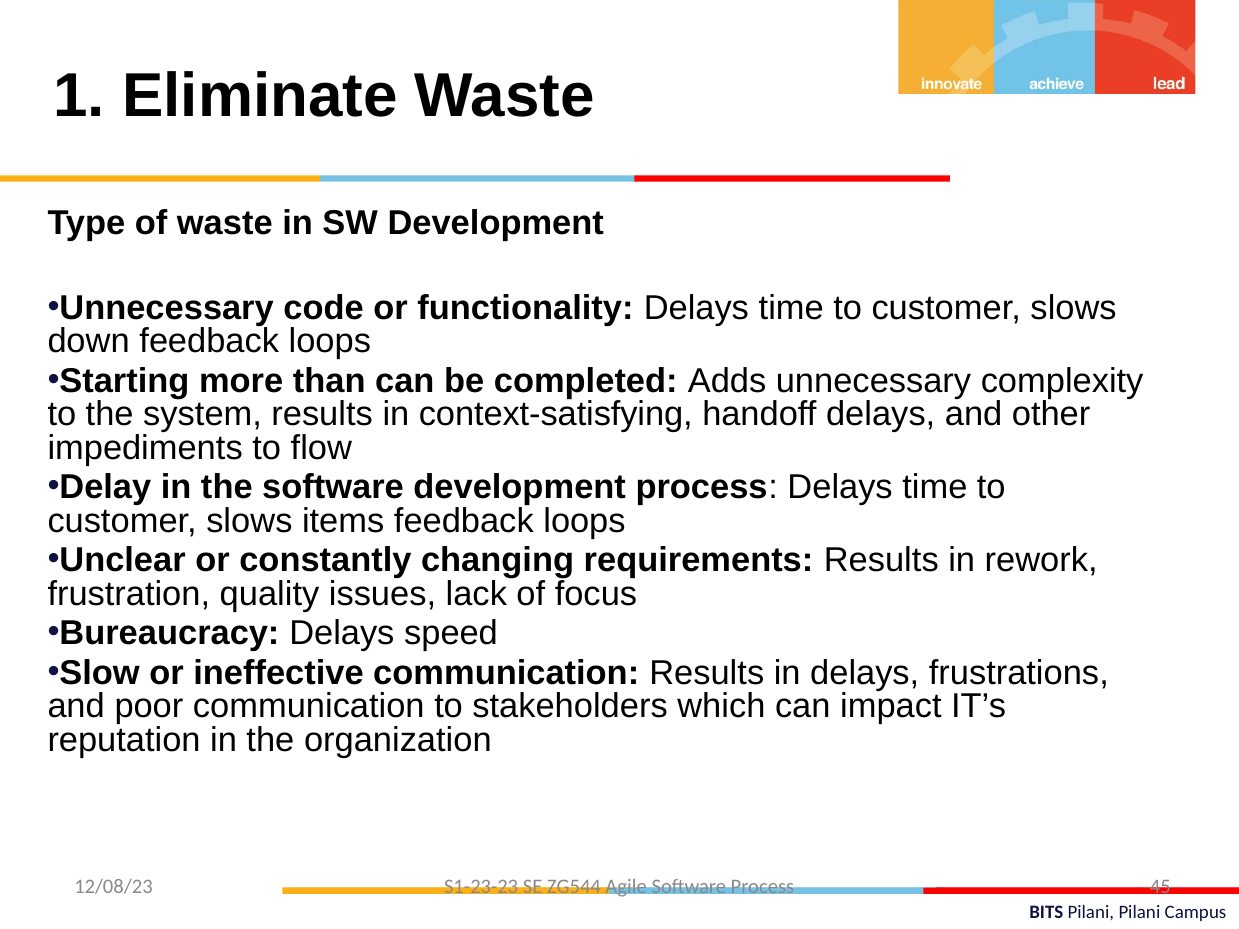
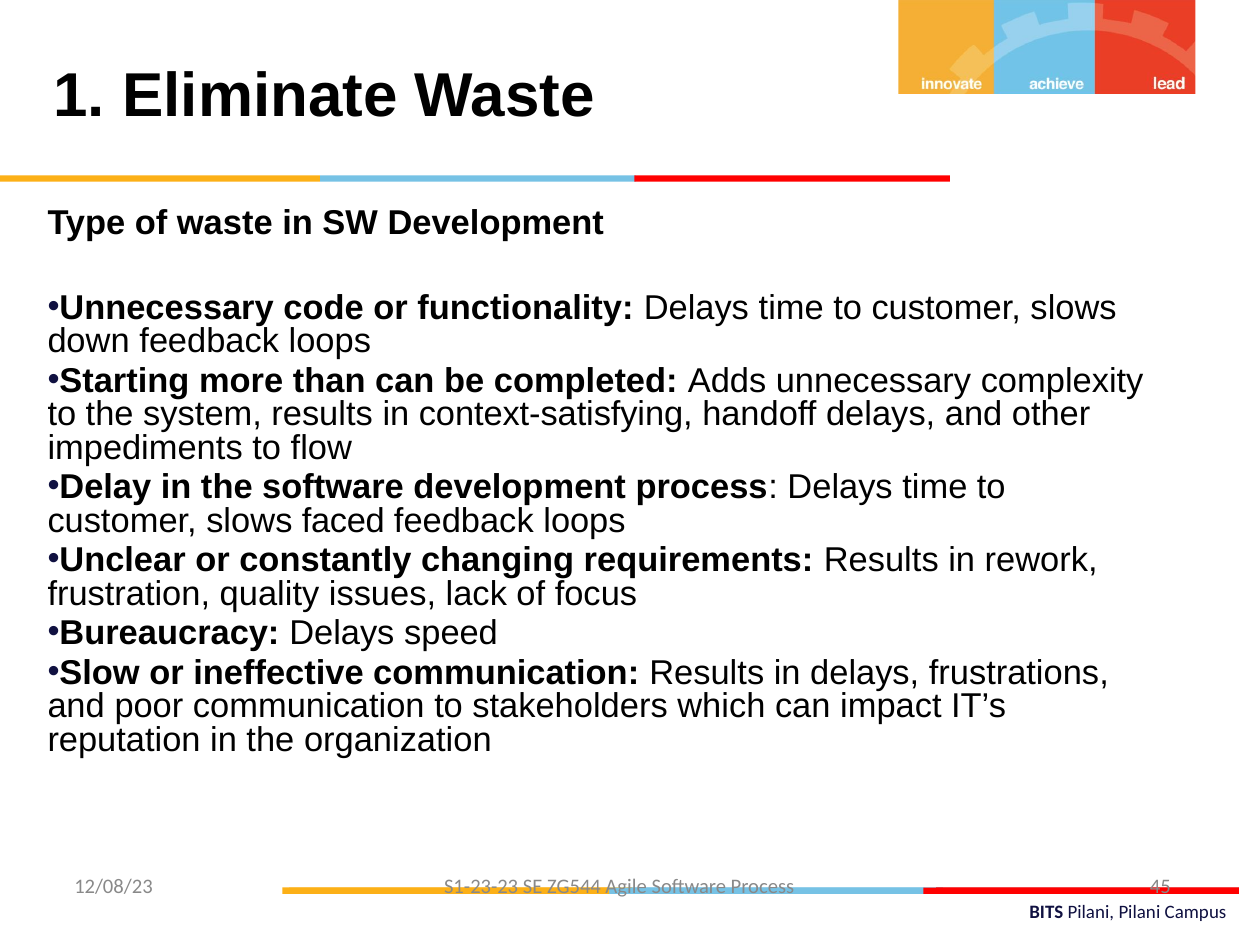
items: items -> faced
